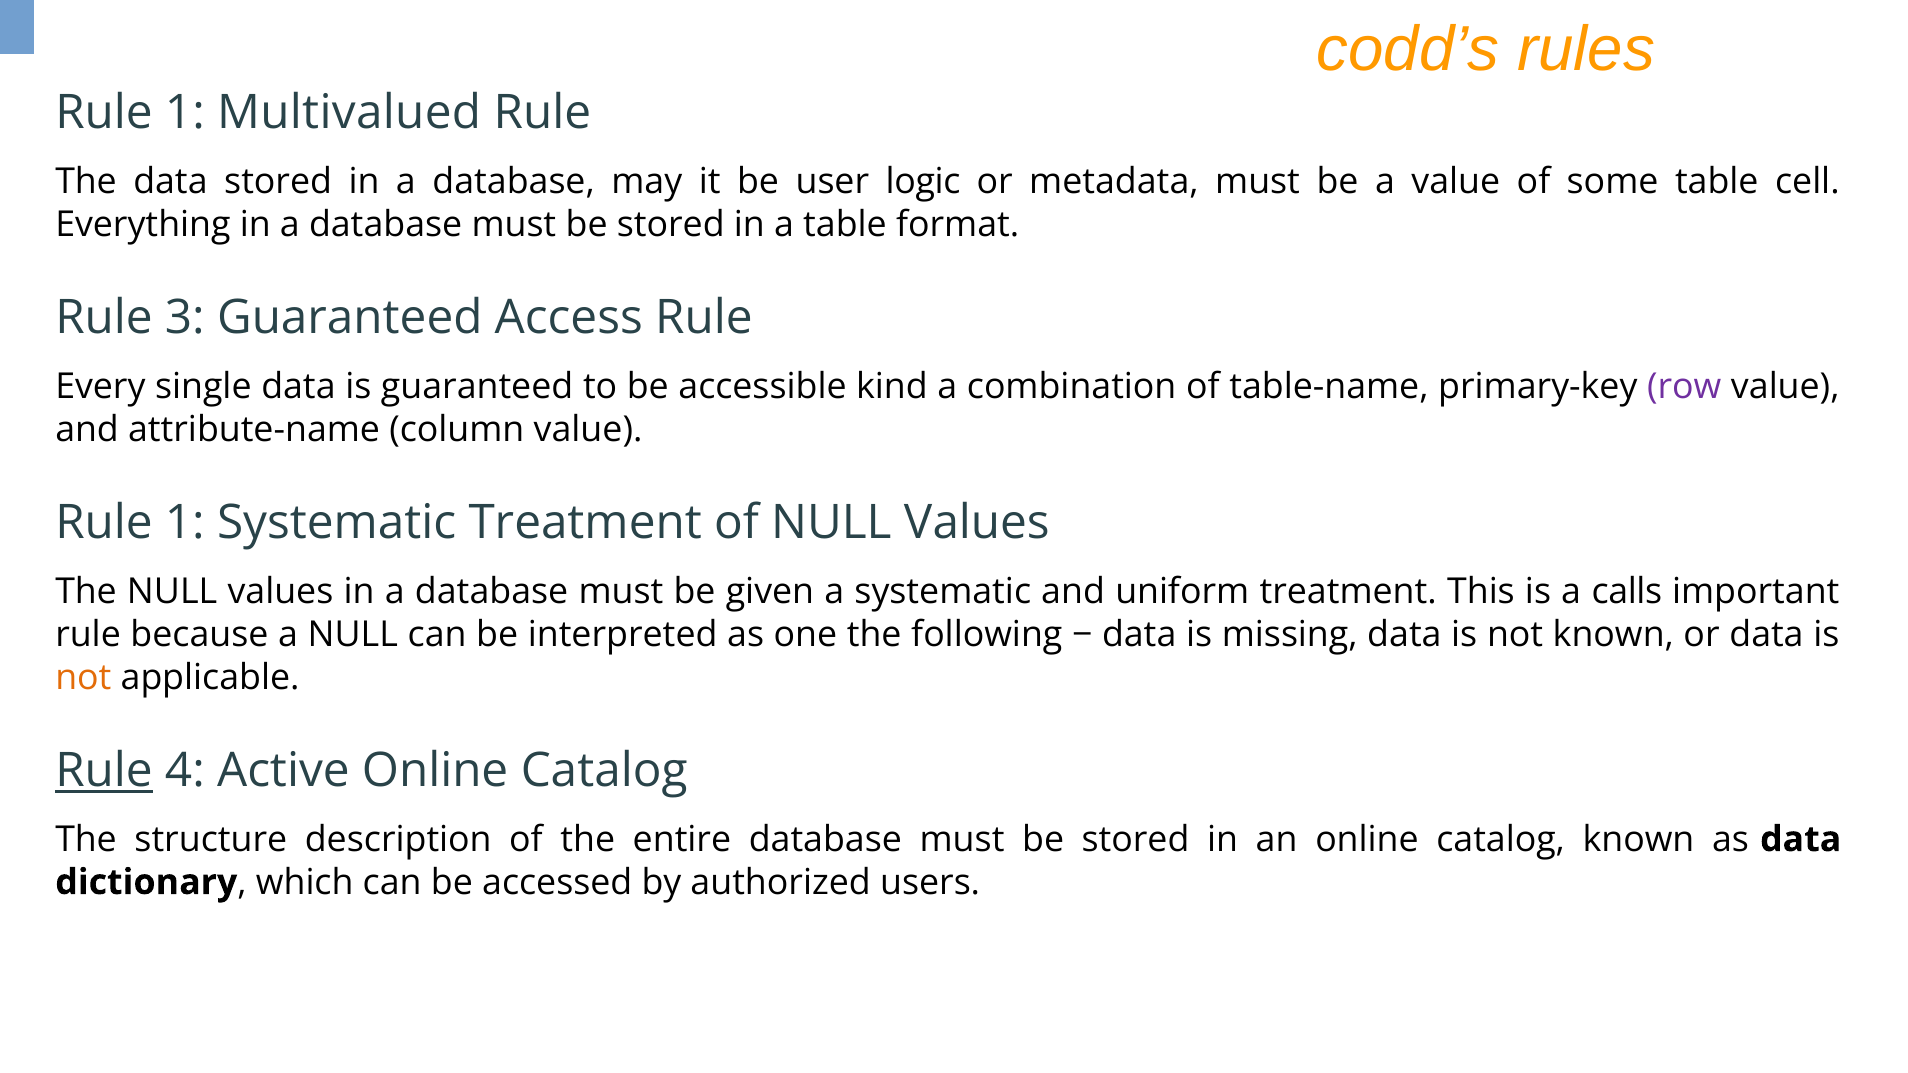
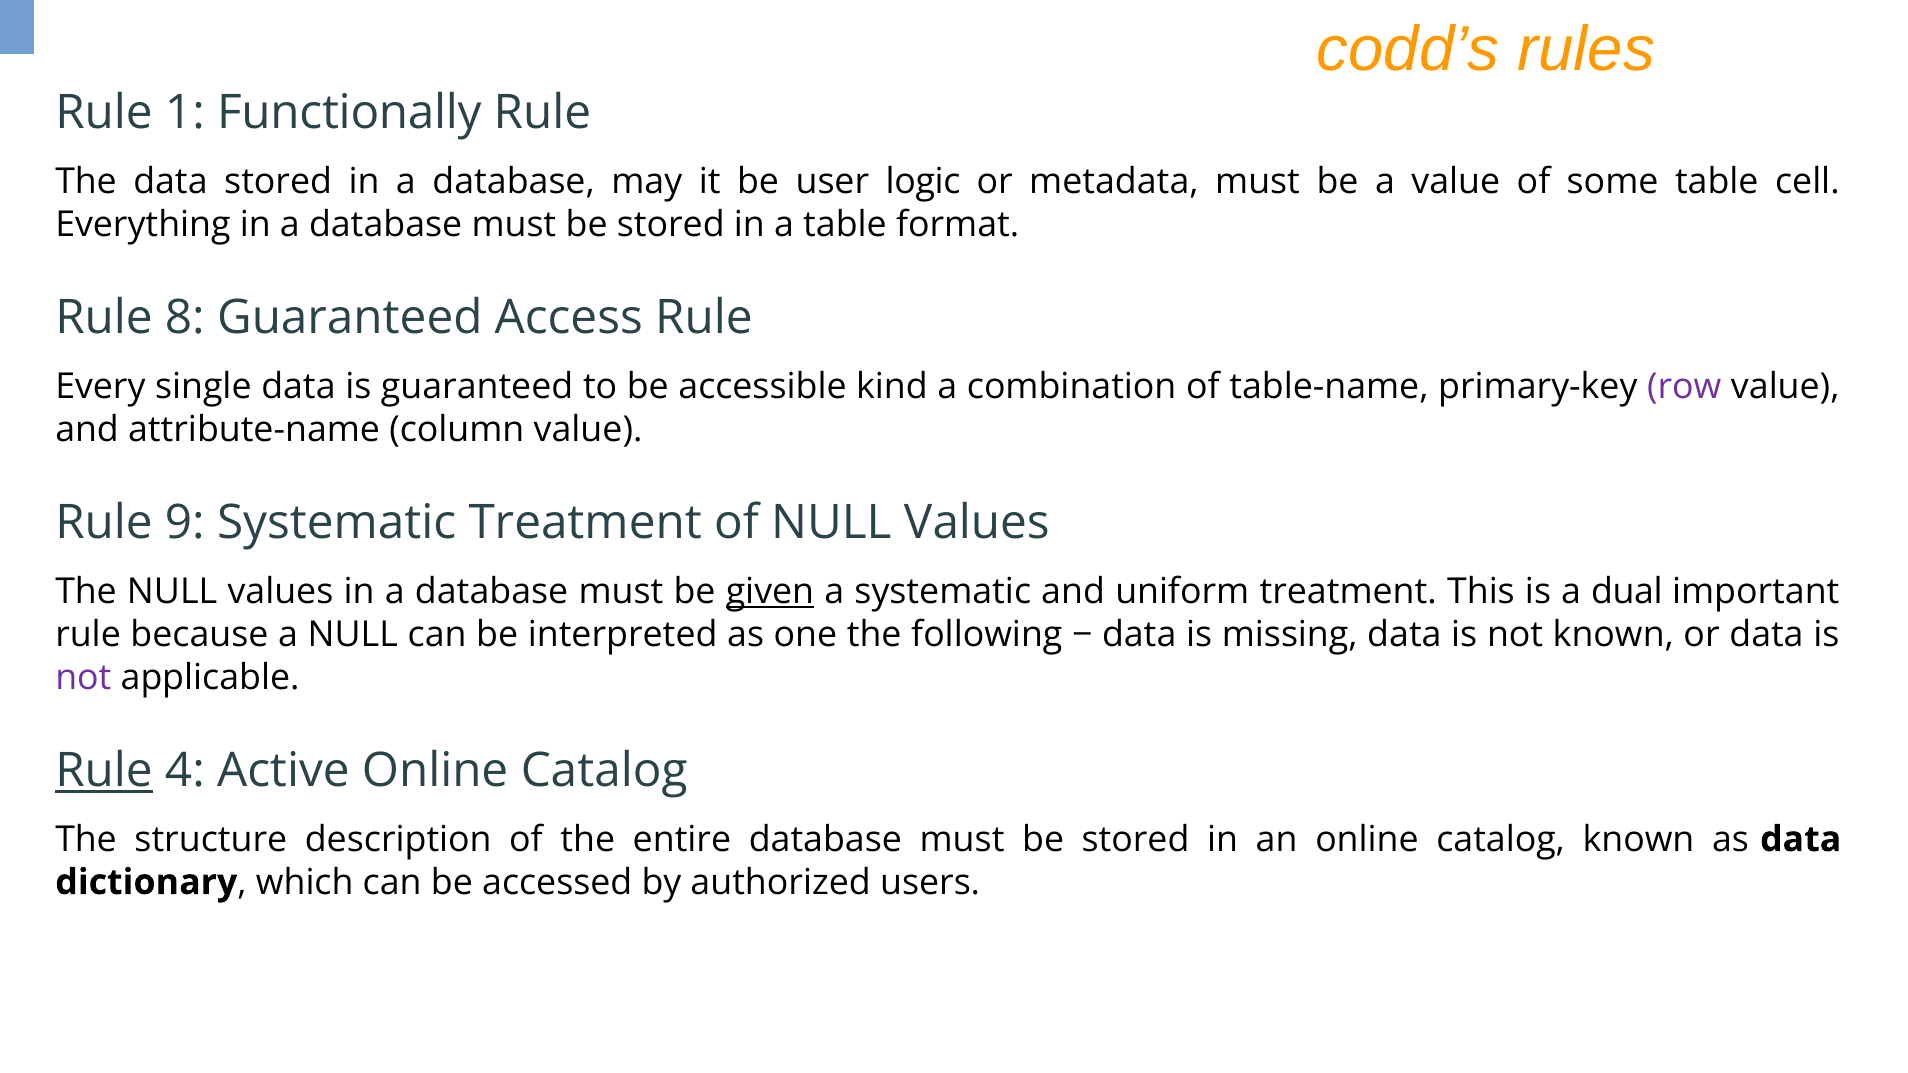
Multivalued: Multivalued -> Functionally
3: 3 -> 8
1 at (185, 523): 1 -> 9
given underline: none -> present
calls: calls -> dual
not at (83, 677) colour: orange -> purple
